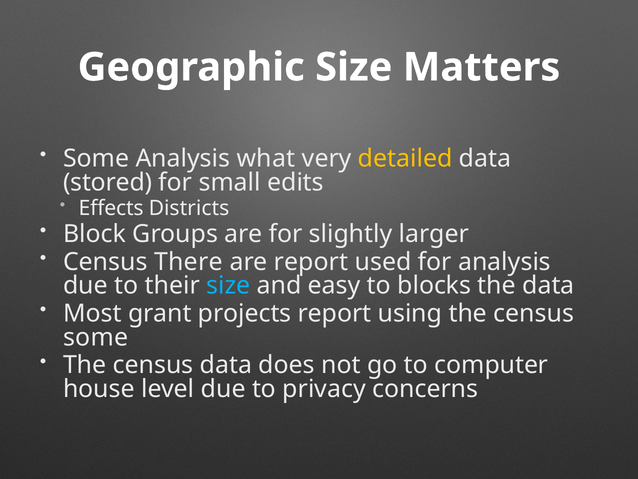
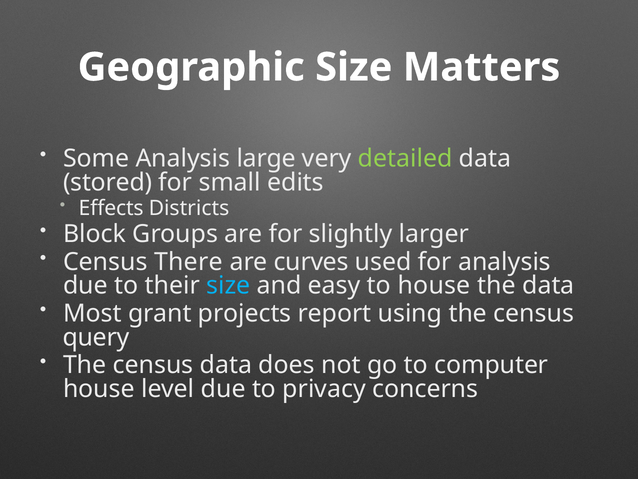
what: what -> large
detailed colour: yellow -> light green
are report: report -> curves
to blocks: blocks -> house
some at (96, 337): some -> query
